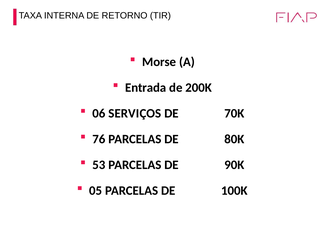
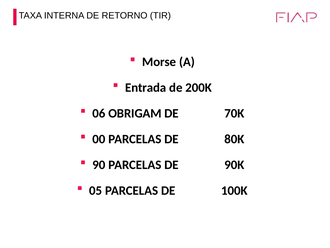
SERVIÇOS: SERVIÇOS -> OBRIGAM
76: 76 -> 00
53: 53 -> 90
